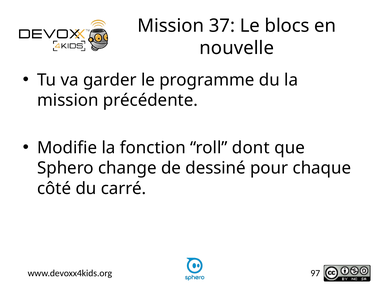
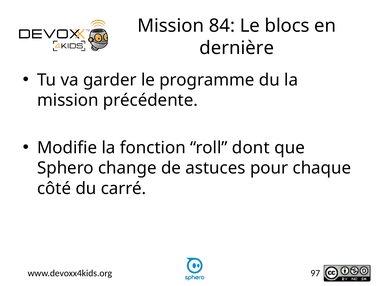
37: 37 -> 84
nouvelle: nouvelle -> dernière
dessiné: dessiné -> astuces
